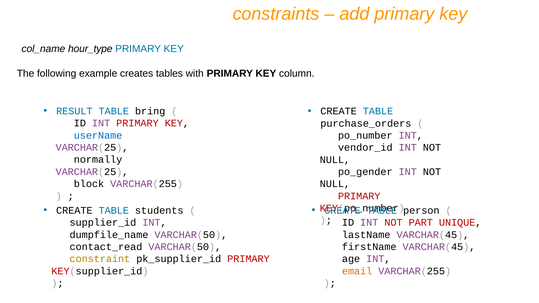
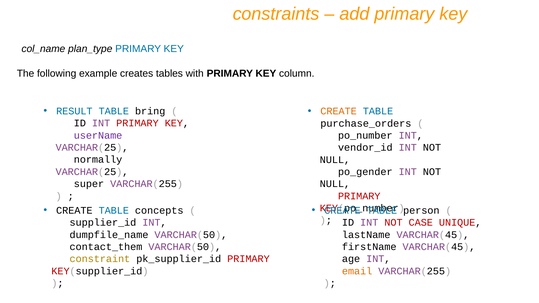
hour_type: hour_type -> plan_type
CREATE at (339, 111) colour: black -> orange
userName colour: blue -> purple
block: block -> super
students: students -> concepts
PART: PART -> CASE
contact_read: contact_read -> contact_them
